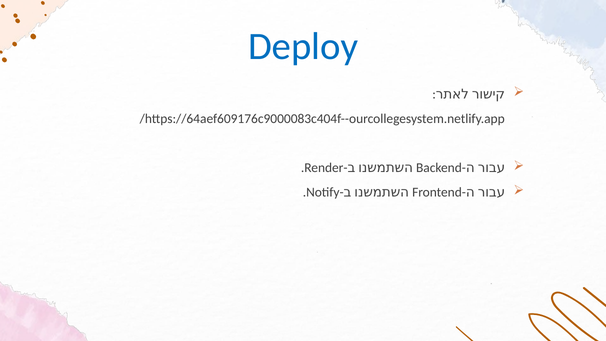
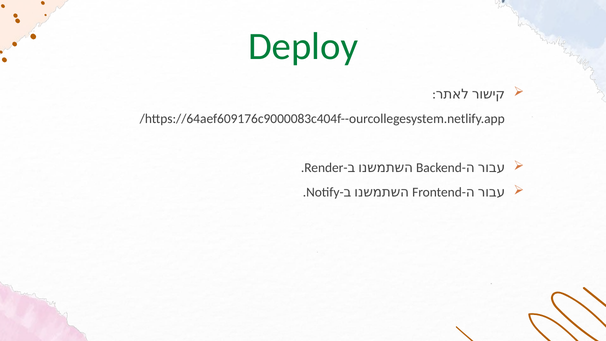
Deploy colour: blue -> green
